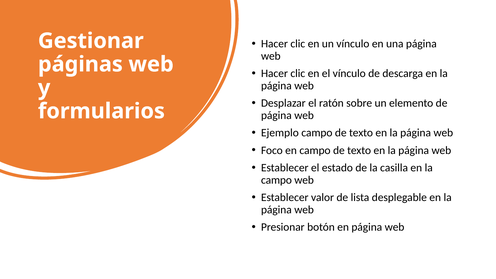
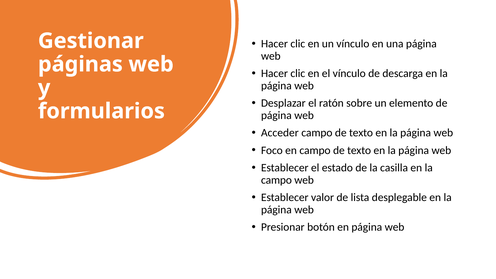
Ejemplo: Ejemplo -> Acceder
